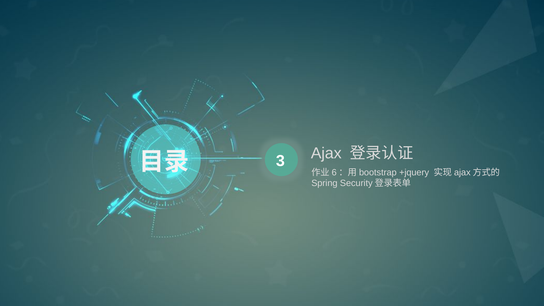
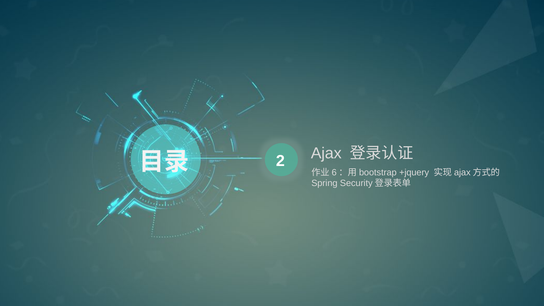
3: 3 -> 2
